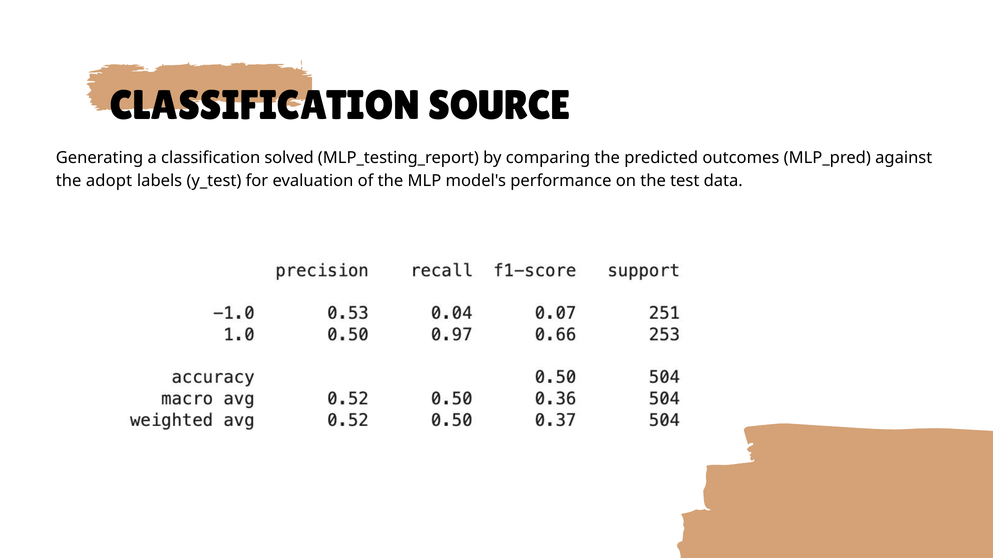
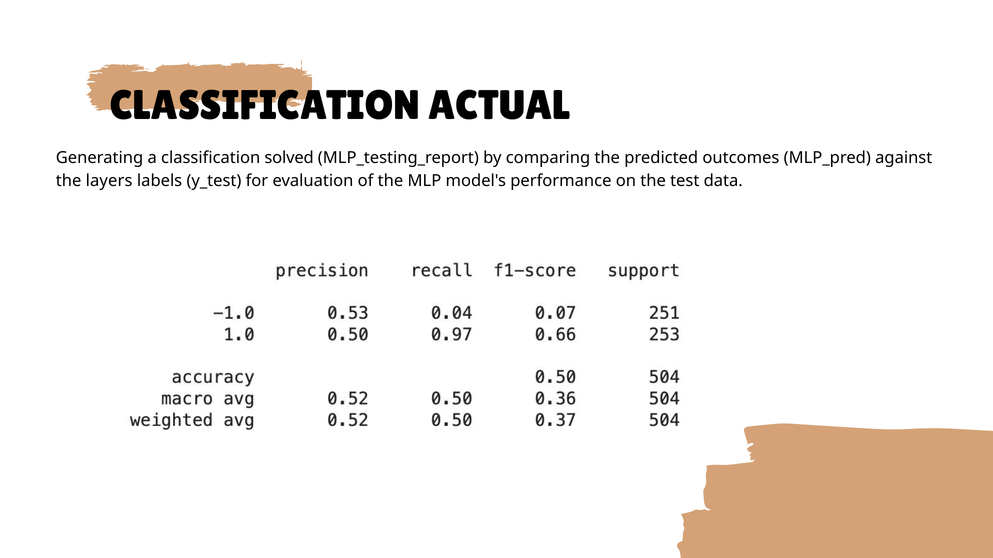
SOURCE: SOURCE -> ACTUAL
adopt: adopt -> layers
